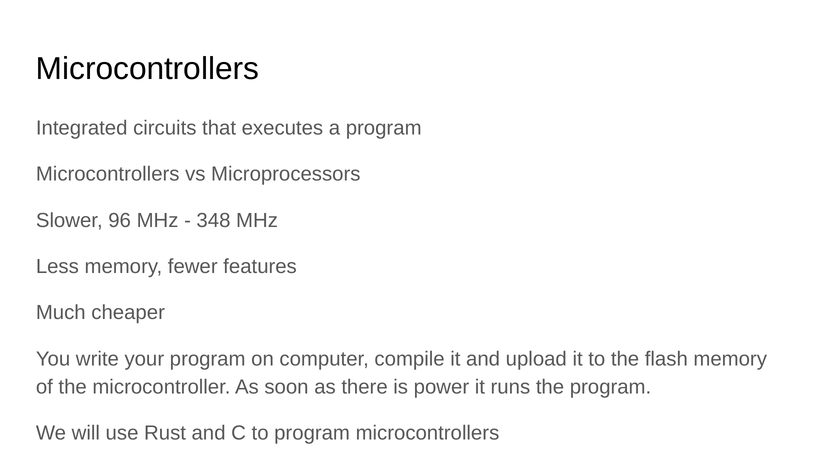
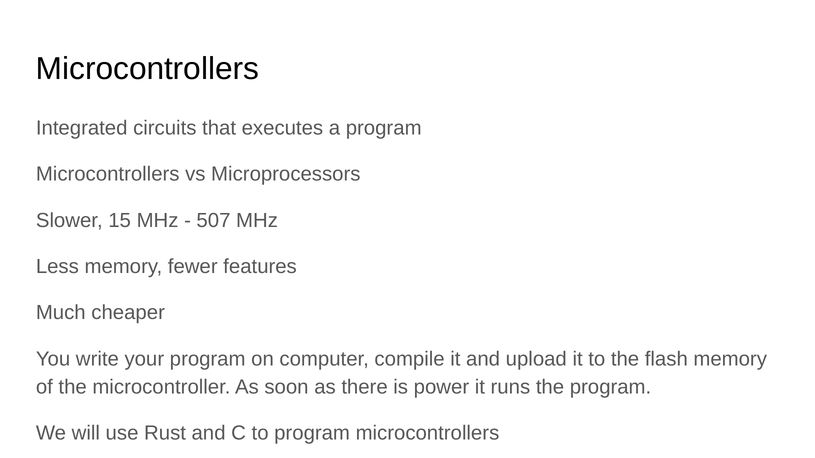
96: 96 -> 15
348: 348 -> 507
